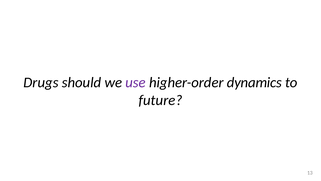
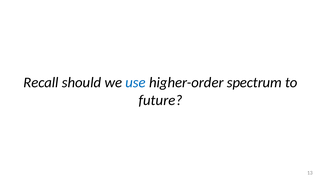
Drugs: Drugs -> Recall
use colour: purple -> blue
dynamics: dynamics -> spectrum
